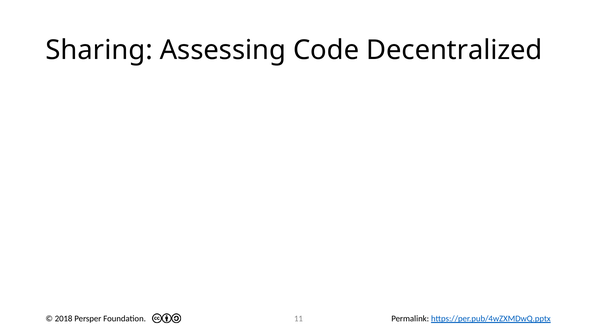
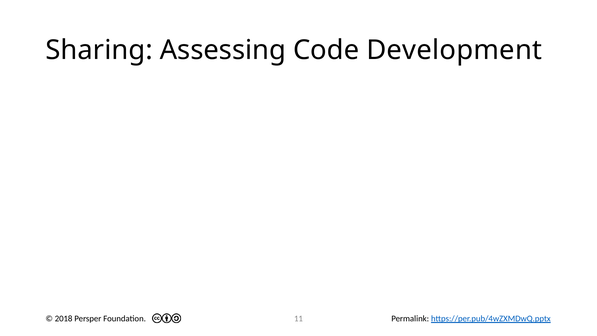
Decentralized: Decentralized -> Development
